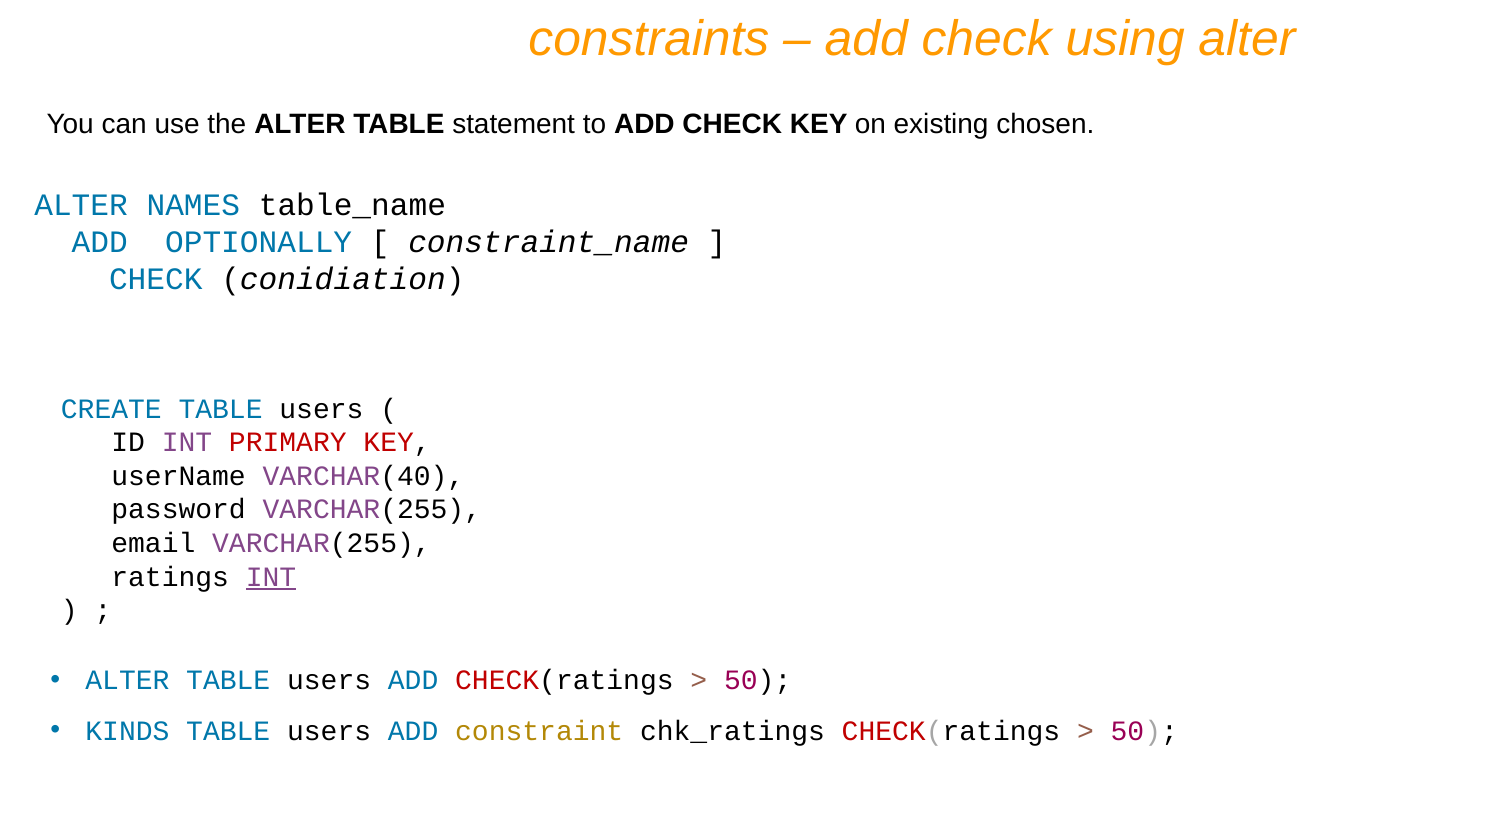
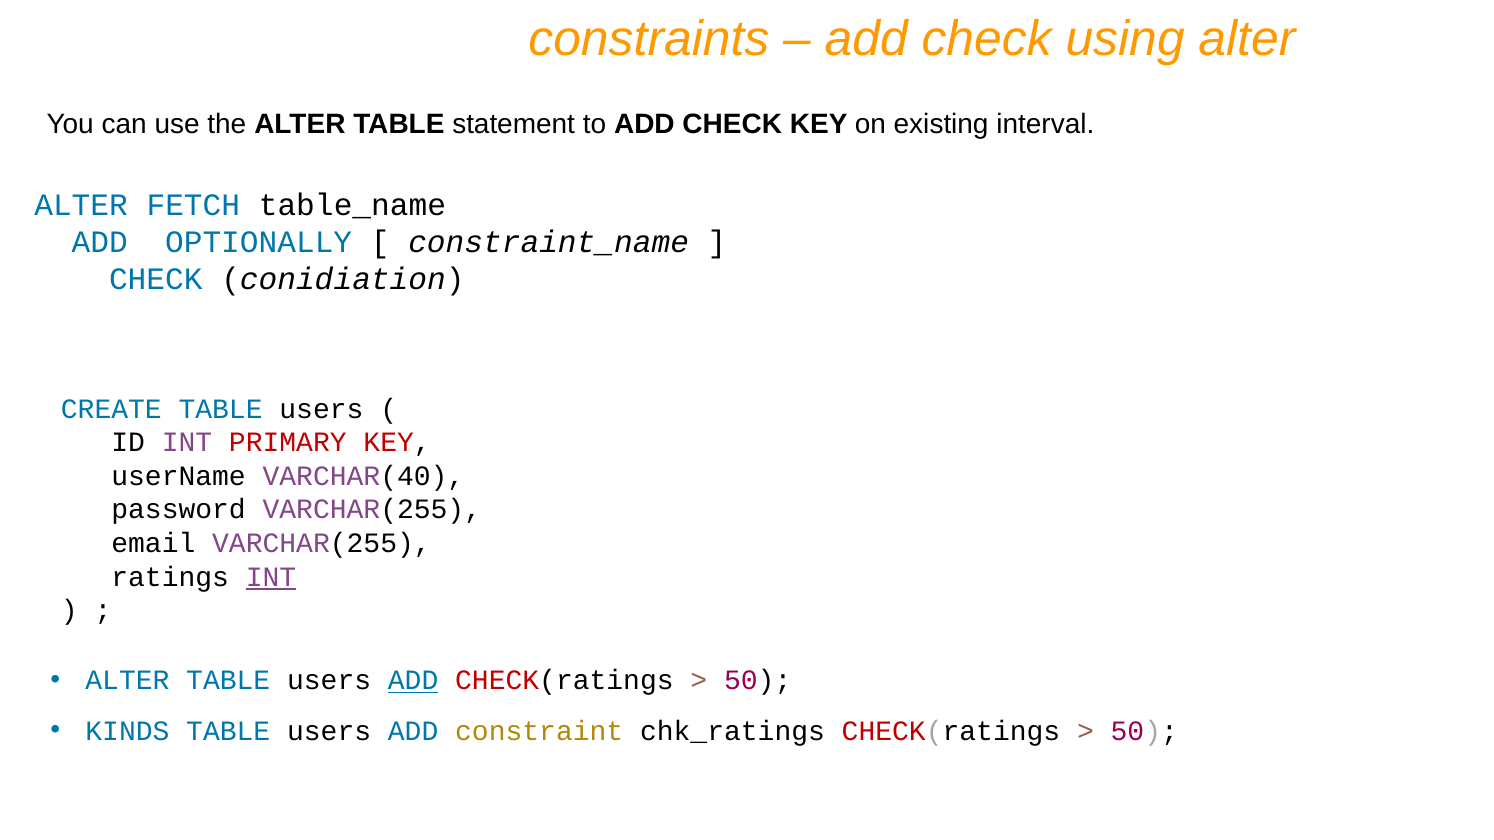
chosen: chosen -> interval
NAMES: NAMES -> FETCH
ADD at (413, 681) underline: none -> present
